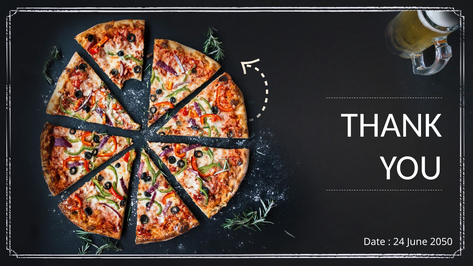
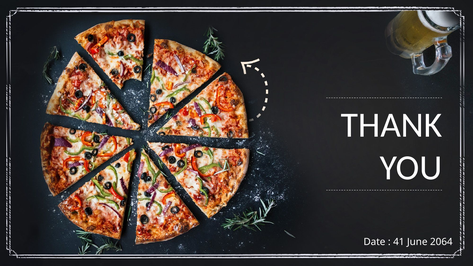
24: 24 -> 41
2050: 2050 -> 2064
